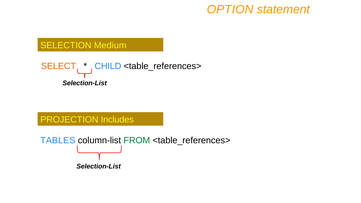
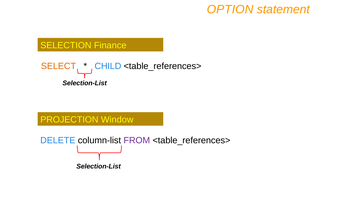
Medium: Medium -> Finance
Includes: Includes -> Window
TABLES: TABLES -> DELETE
FROM colour: green -> purple
